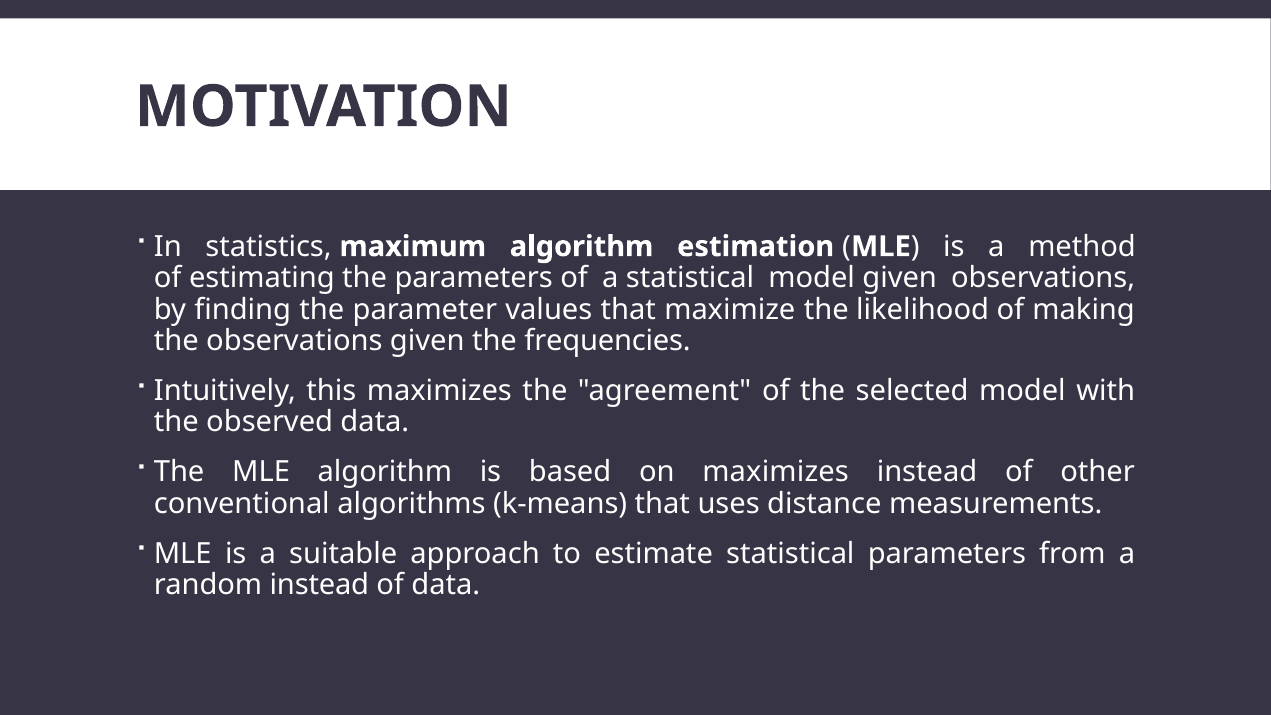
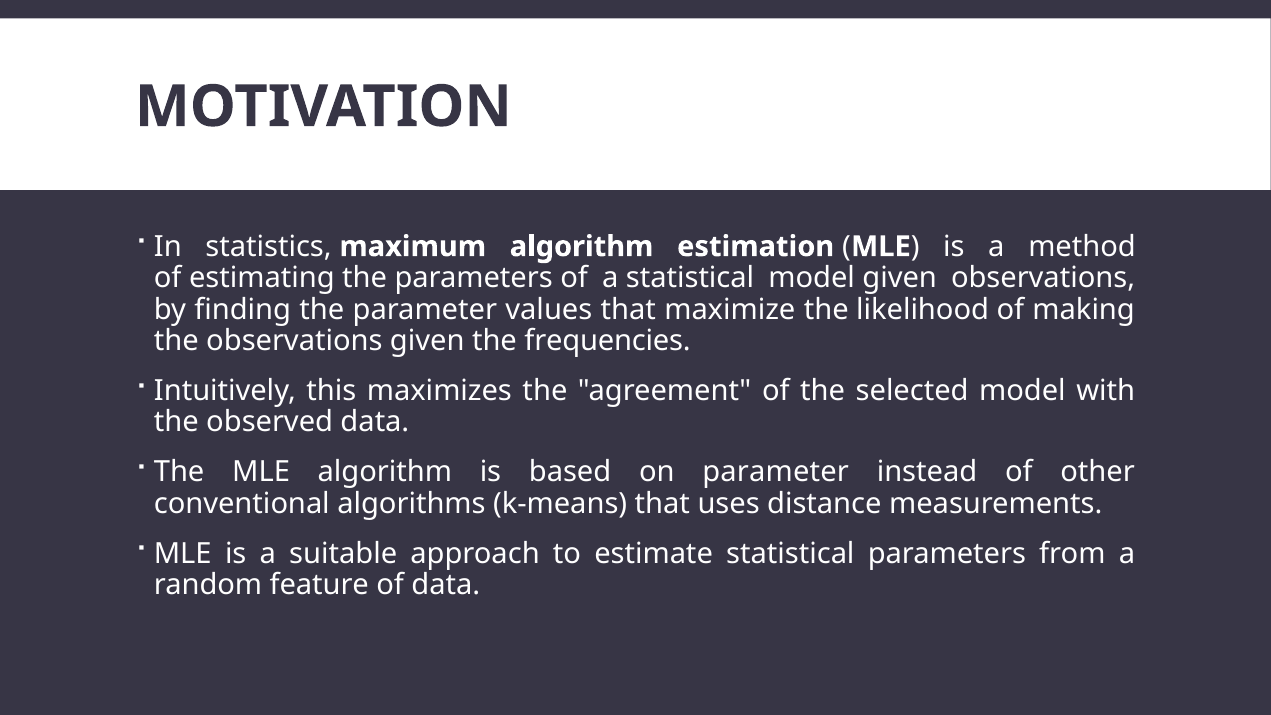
on maximizes: maximizes -> parameter
random instead: instead -> feature
